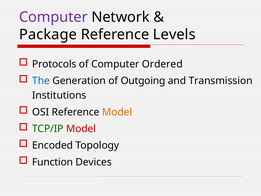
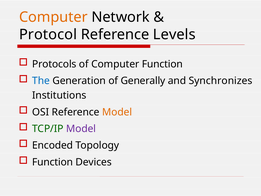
Computer at (53, 17) colour: purple -> orange
Package: Package -> Protocol
Computer Ordered: Ordered -> Function
Outgoing: Outgoing -> Generally
Transmission: Transmission -> Synchronizes
Model at (81, 129) colour: red -> purple
